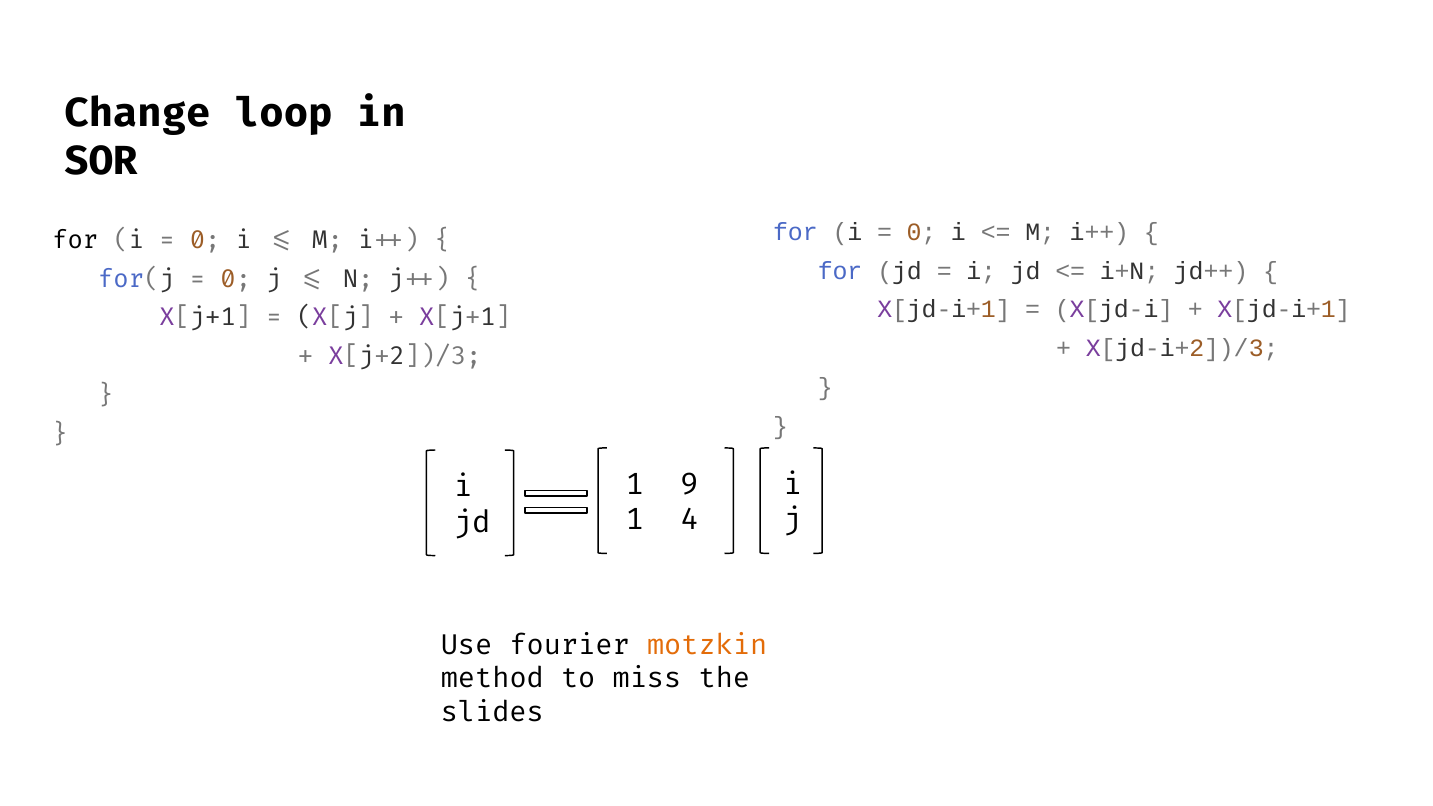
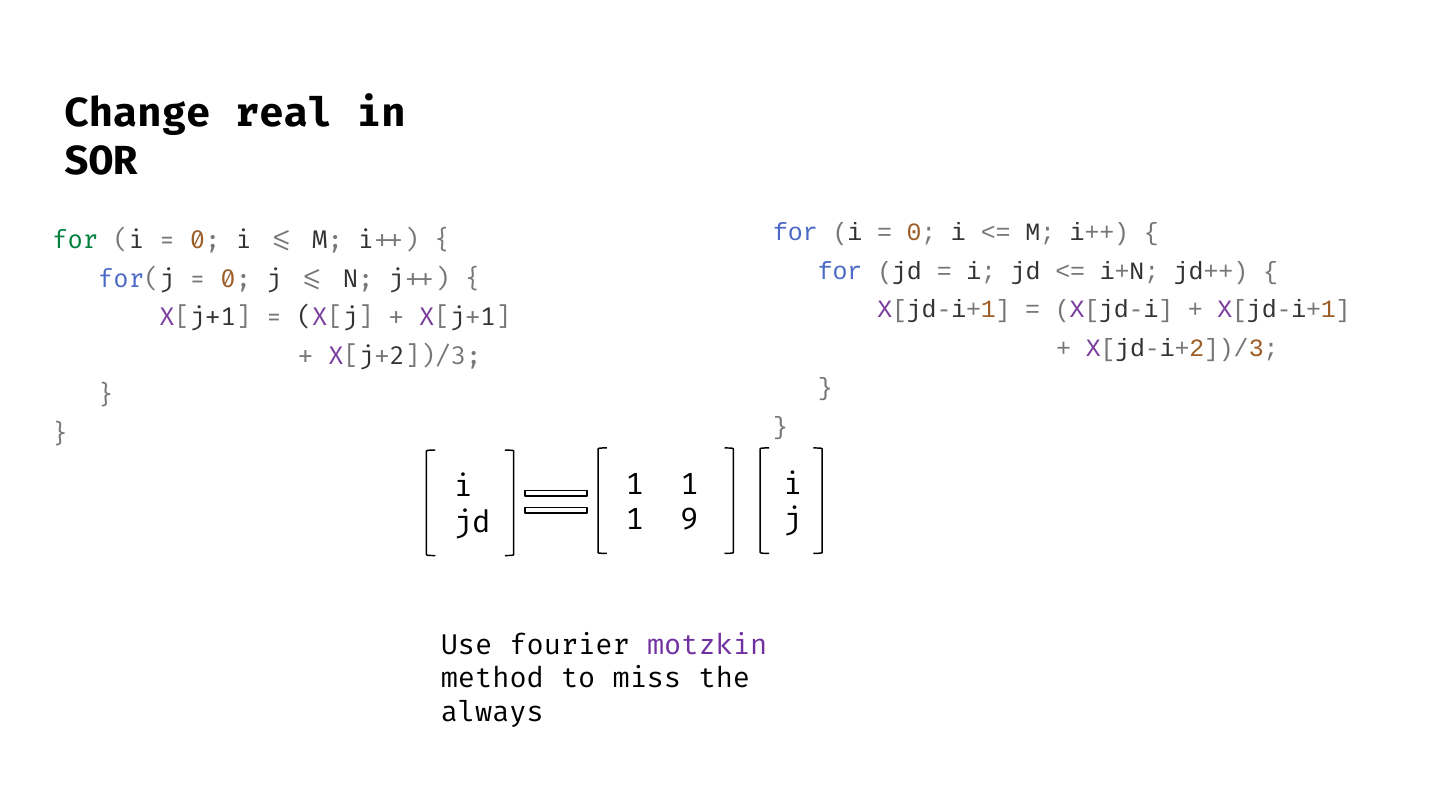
loop: loop -> real
for at (75, 240) colour: black -> green
9 at (690, 484): 9 -> 1
4: 4 -> 9
motzkin colour: orange -> purple
slides: slides -> always
